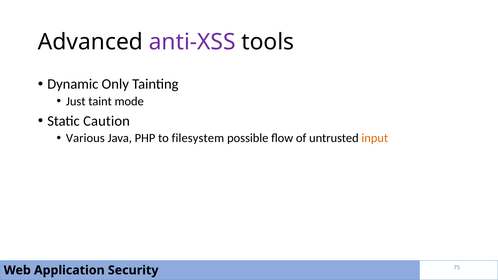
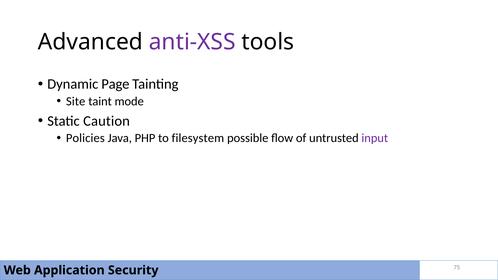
Only: Only -> Page
Just: Just -> Site
Various: Various -> Policies
input colour: orange -> purple
